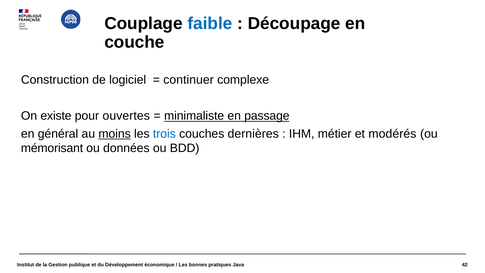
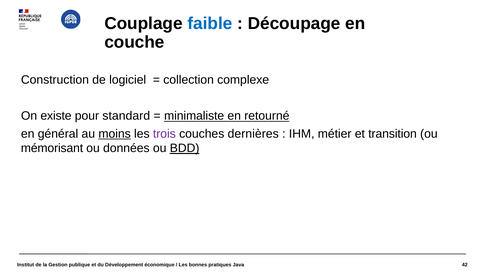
continuer: continuer -> collection
ouvertes: ouvertes -> standard
passage: passage -> retourné
trois colour: blue -> purple
modérés: modérés -> transition
BDD underline: none -> present
